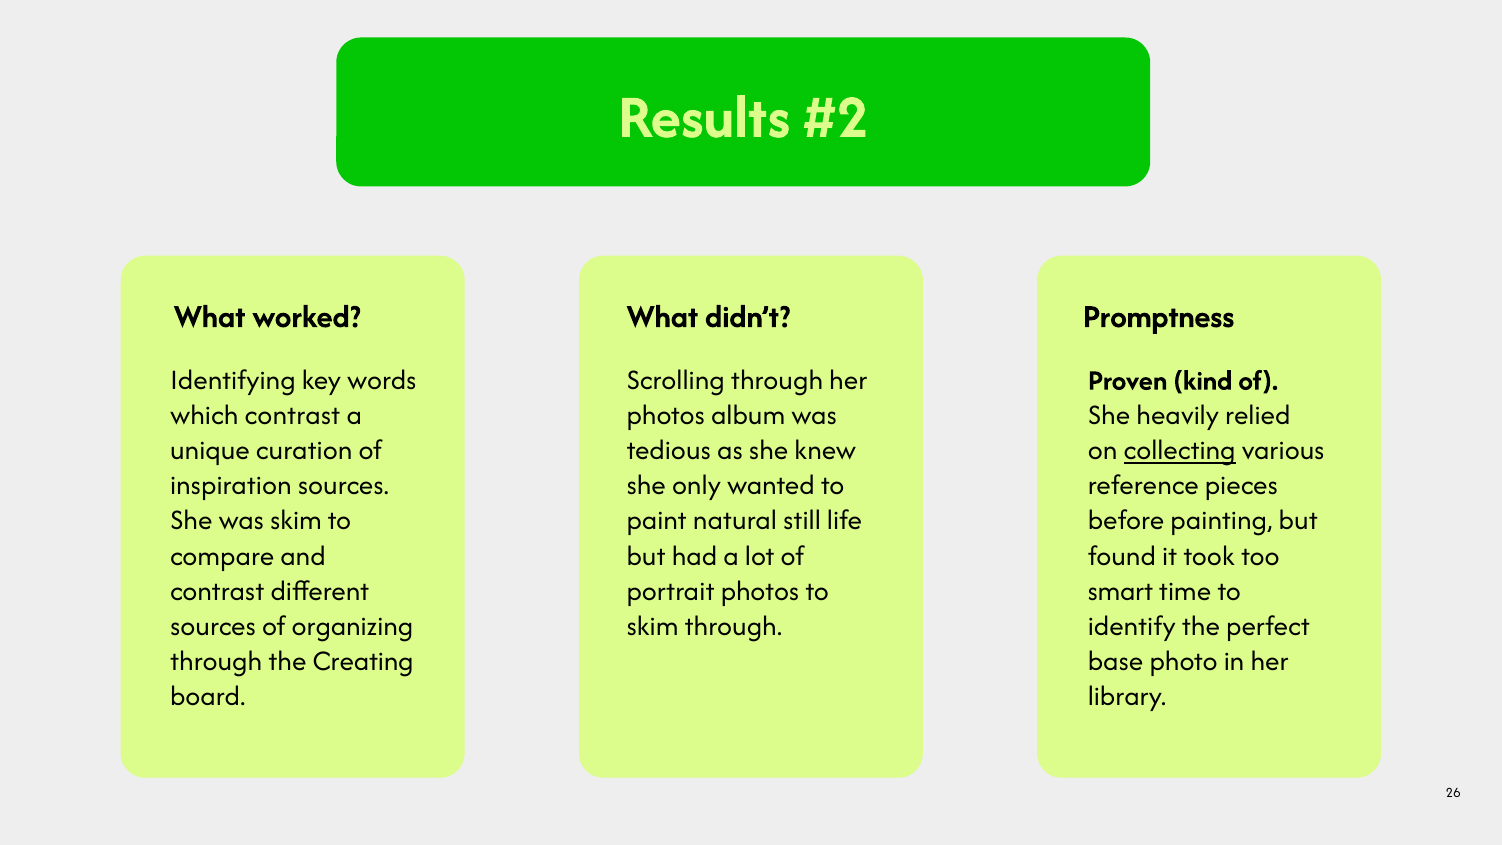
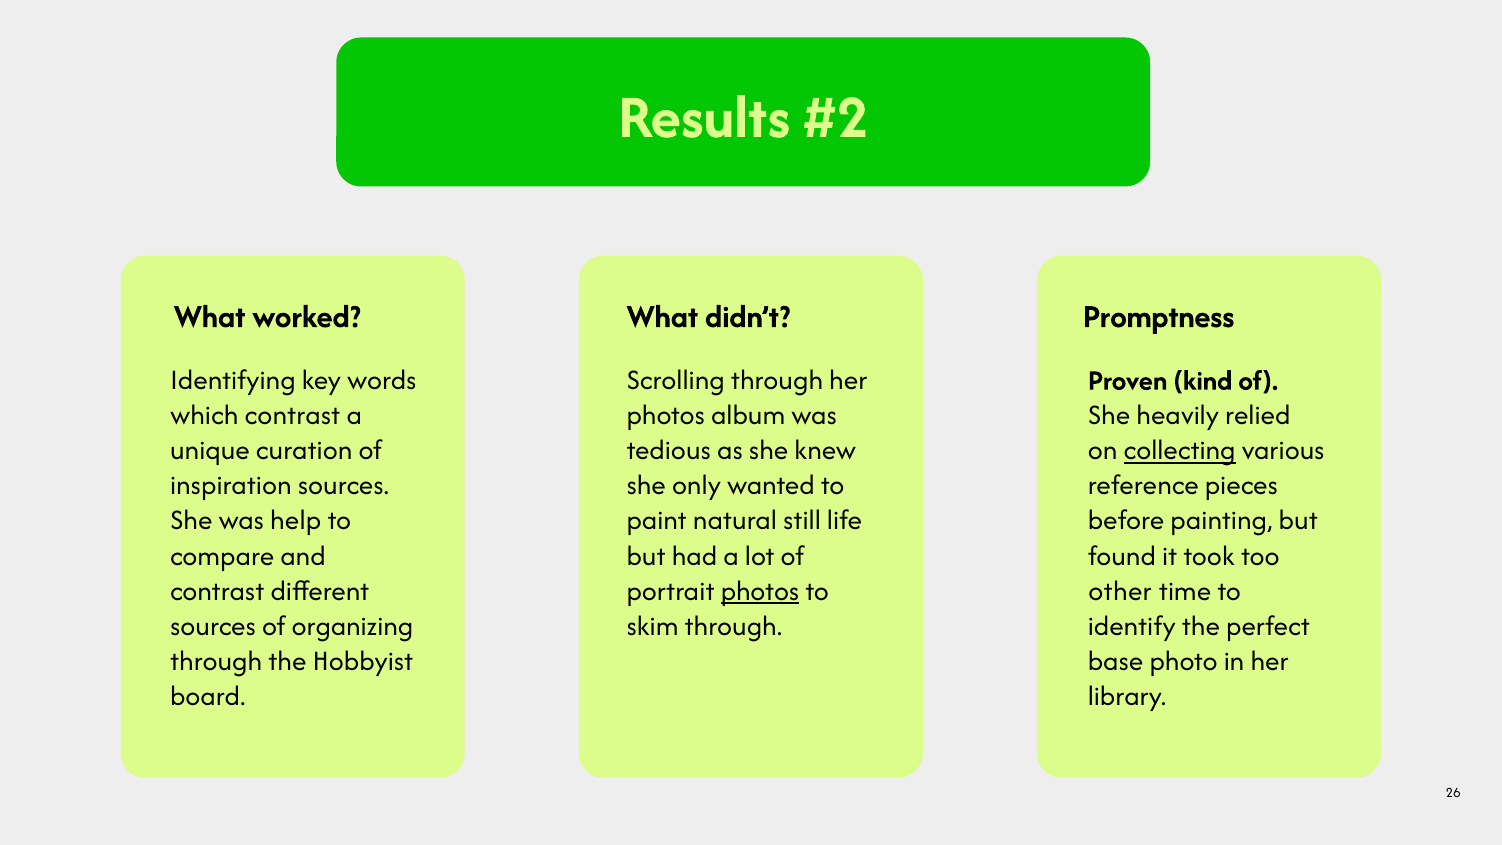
was skim: skim -> help
photos at (760, 590) underline: none -> present
smart: smart -> other
Creating: Creating -> Hobbyist
